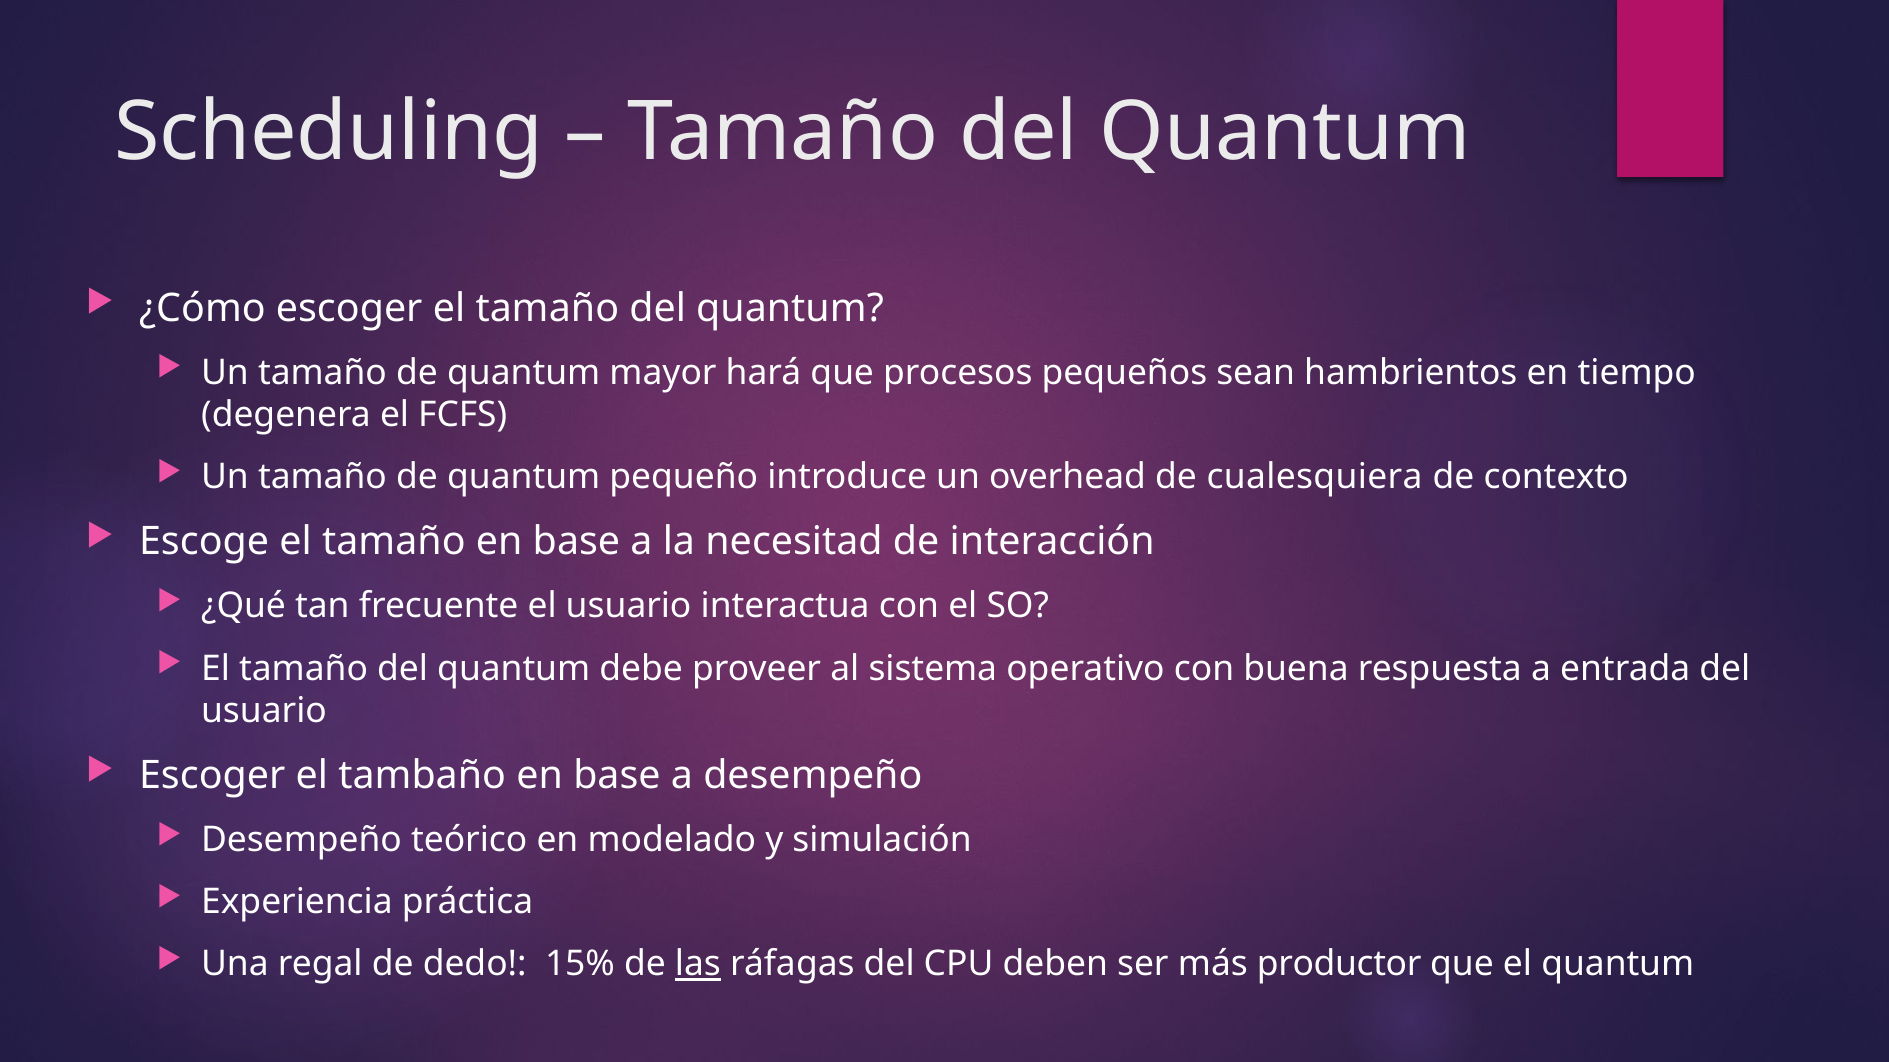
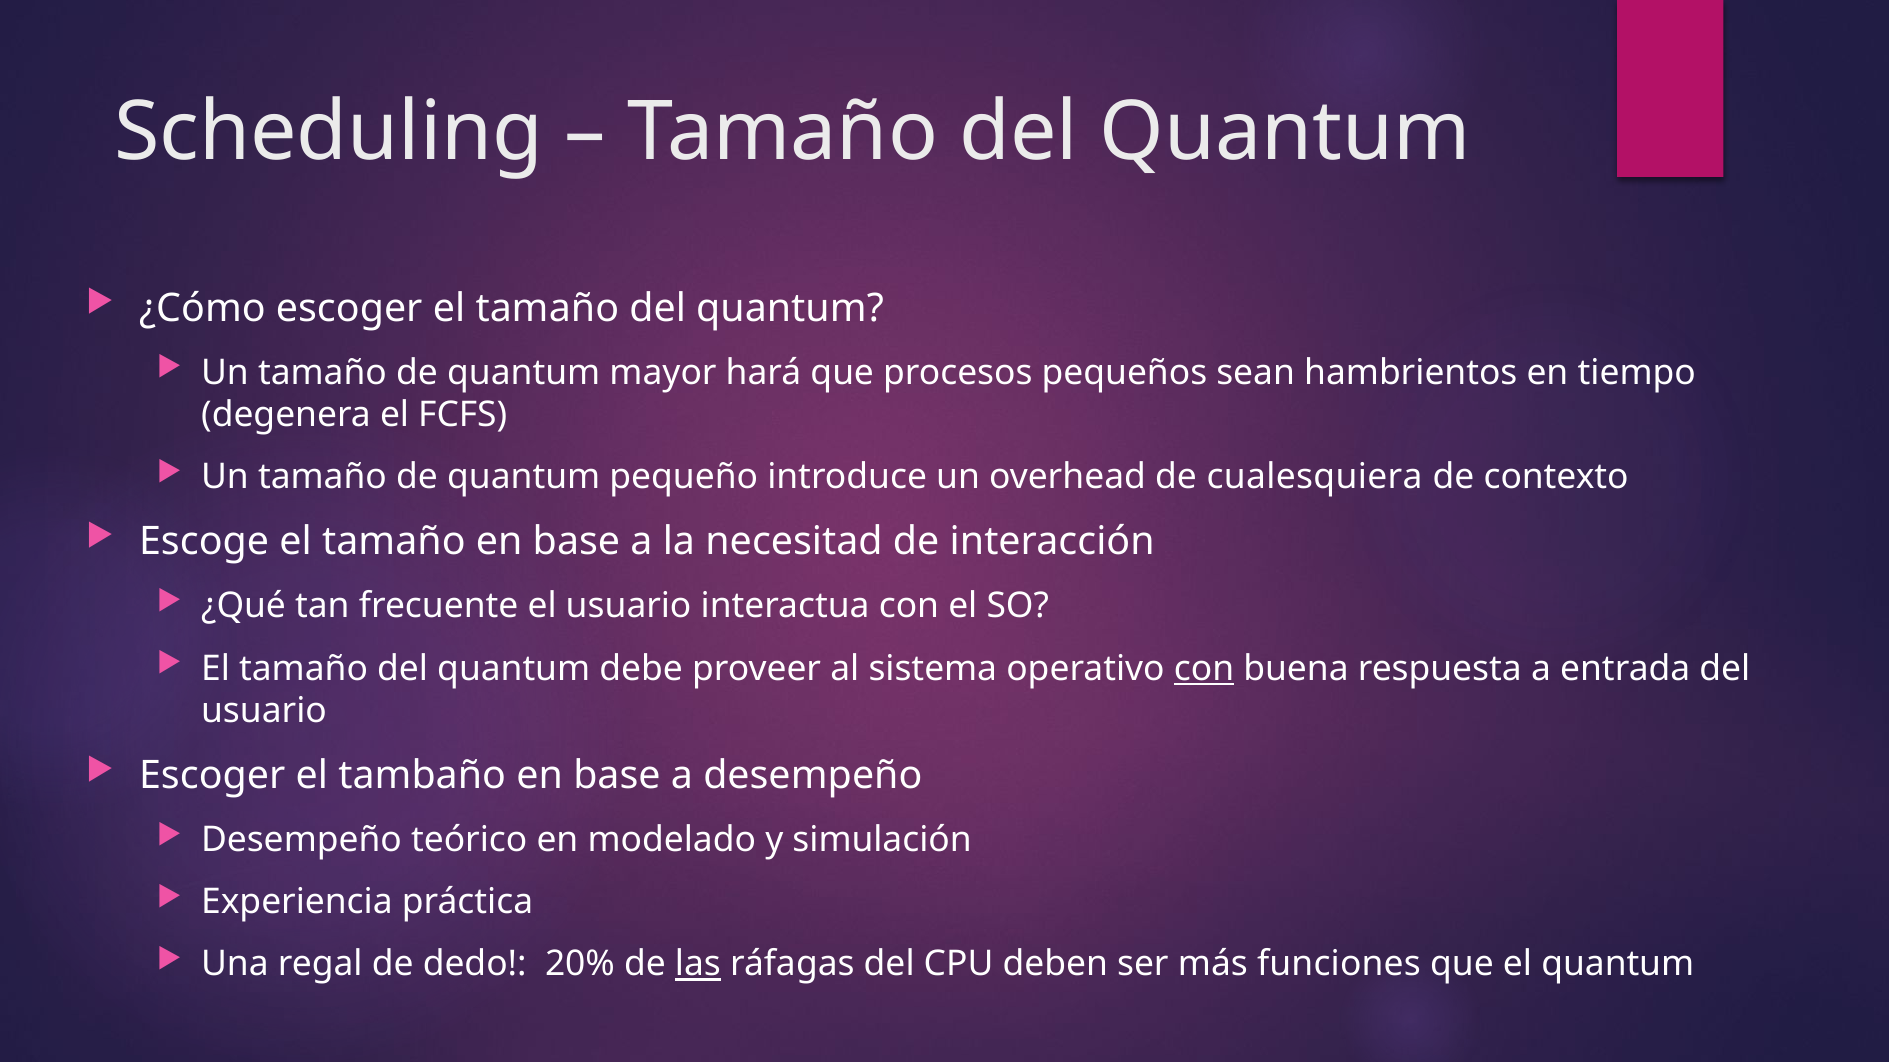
con at (1204, 669) underline: none -> present
15%: 15% -> 20%
productor: productor -> funciones
